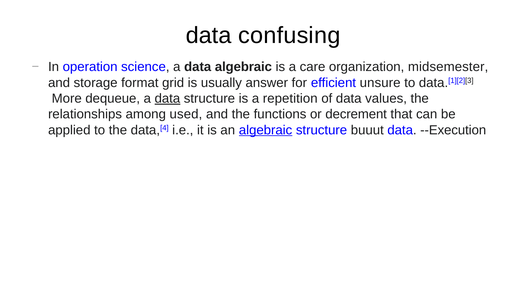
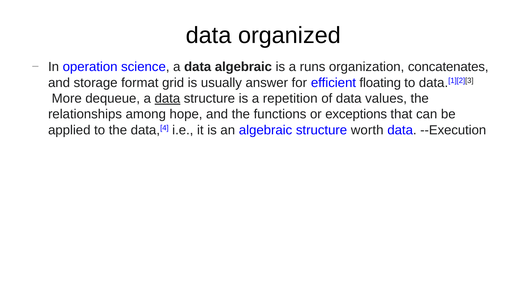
confusing: confusing -> organized
care: care -> runs
midsemester: midsemester -> concatenates
unsure: unsure -> floating
used: used -> hope
decrement: decrement -> exceptions
algebraic at (266, 130) underline: present -> none
buuut: buuut -> worth
